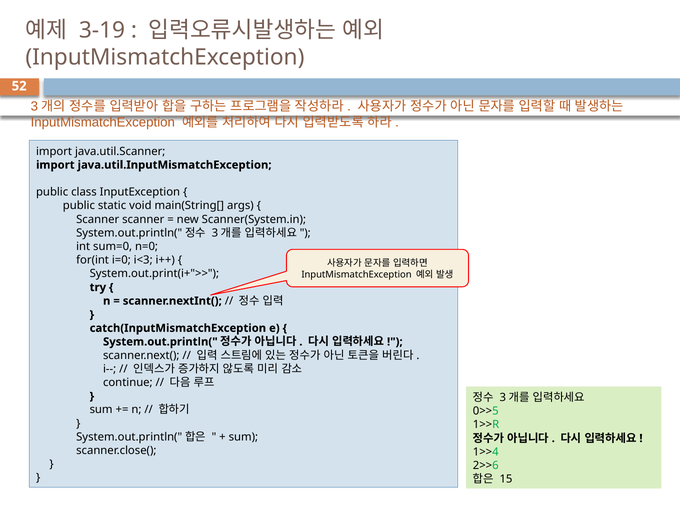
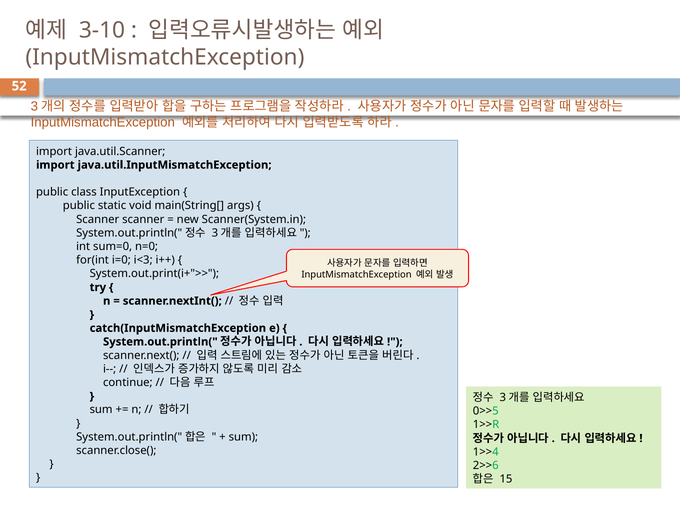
3-19: 3-19 -> 3-10
